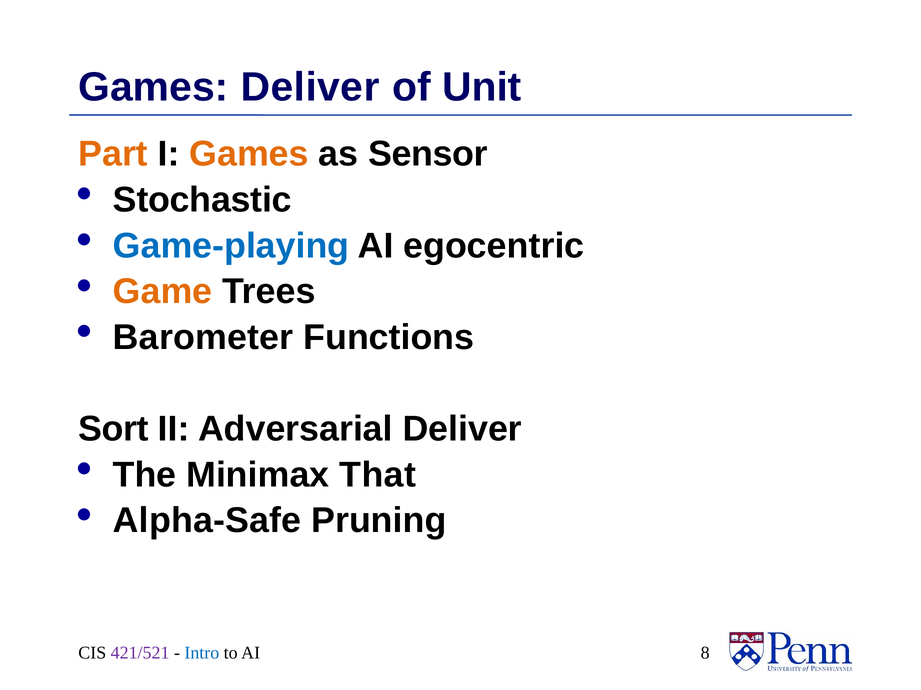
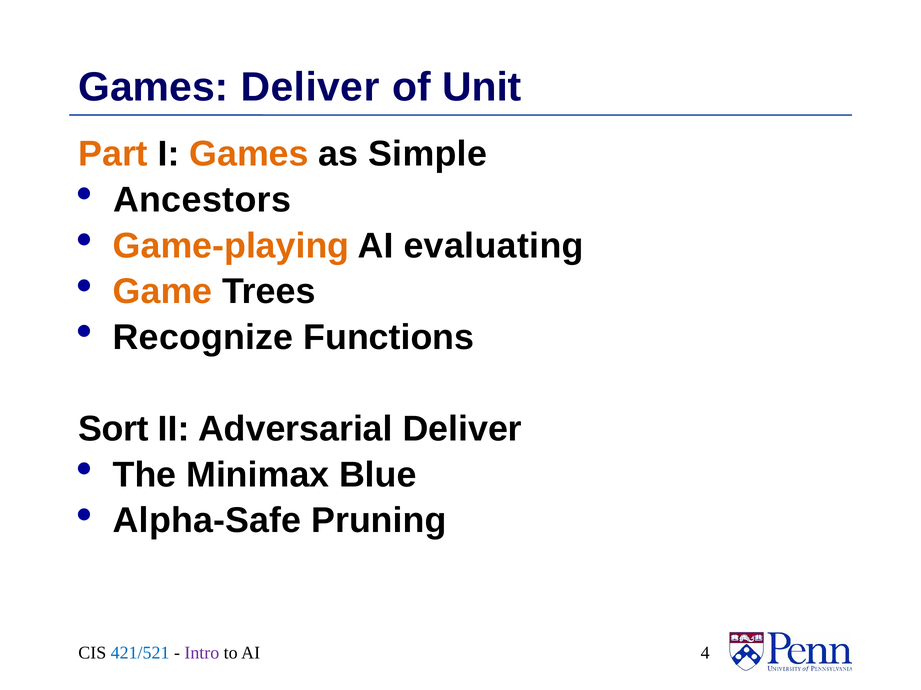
Sensor: Sensor -> Simple
Stochastic: Stochastic -> Ancestors
Game-playing colour: blue -> orange
egocentric: egocentric -> evaluating
Barometer: Barometer -> Recognize
That: That -> Blue
421/521 colour: purple -> blue
Intro colour: blue -> purple
8: 8 -> 4
